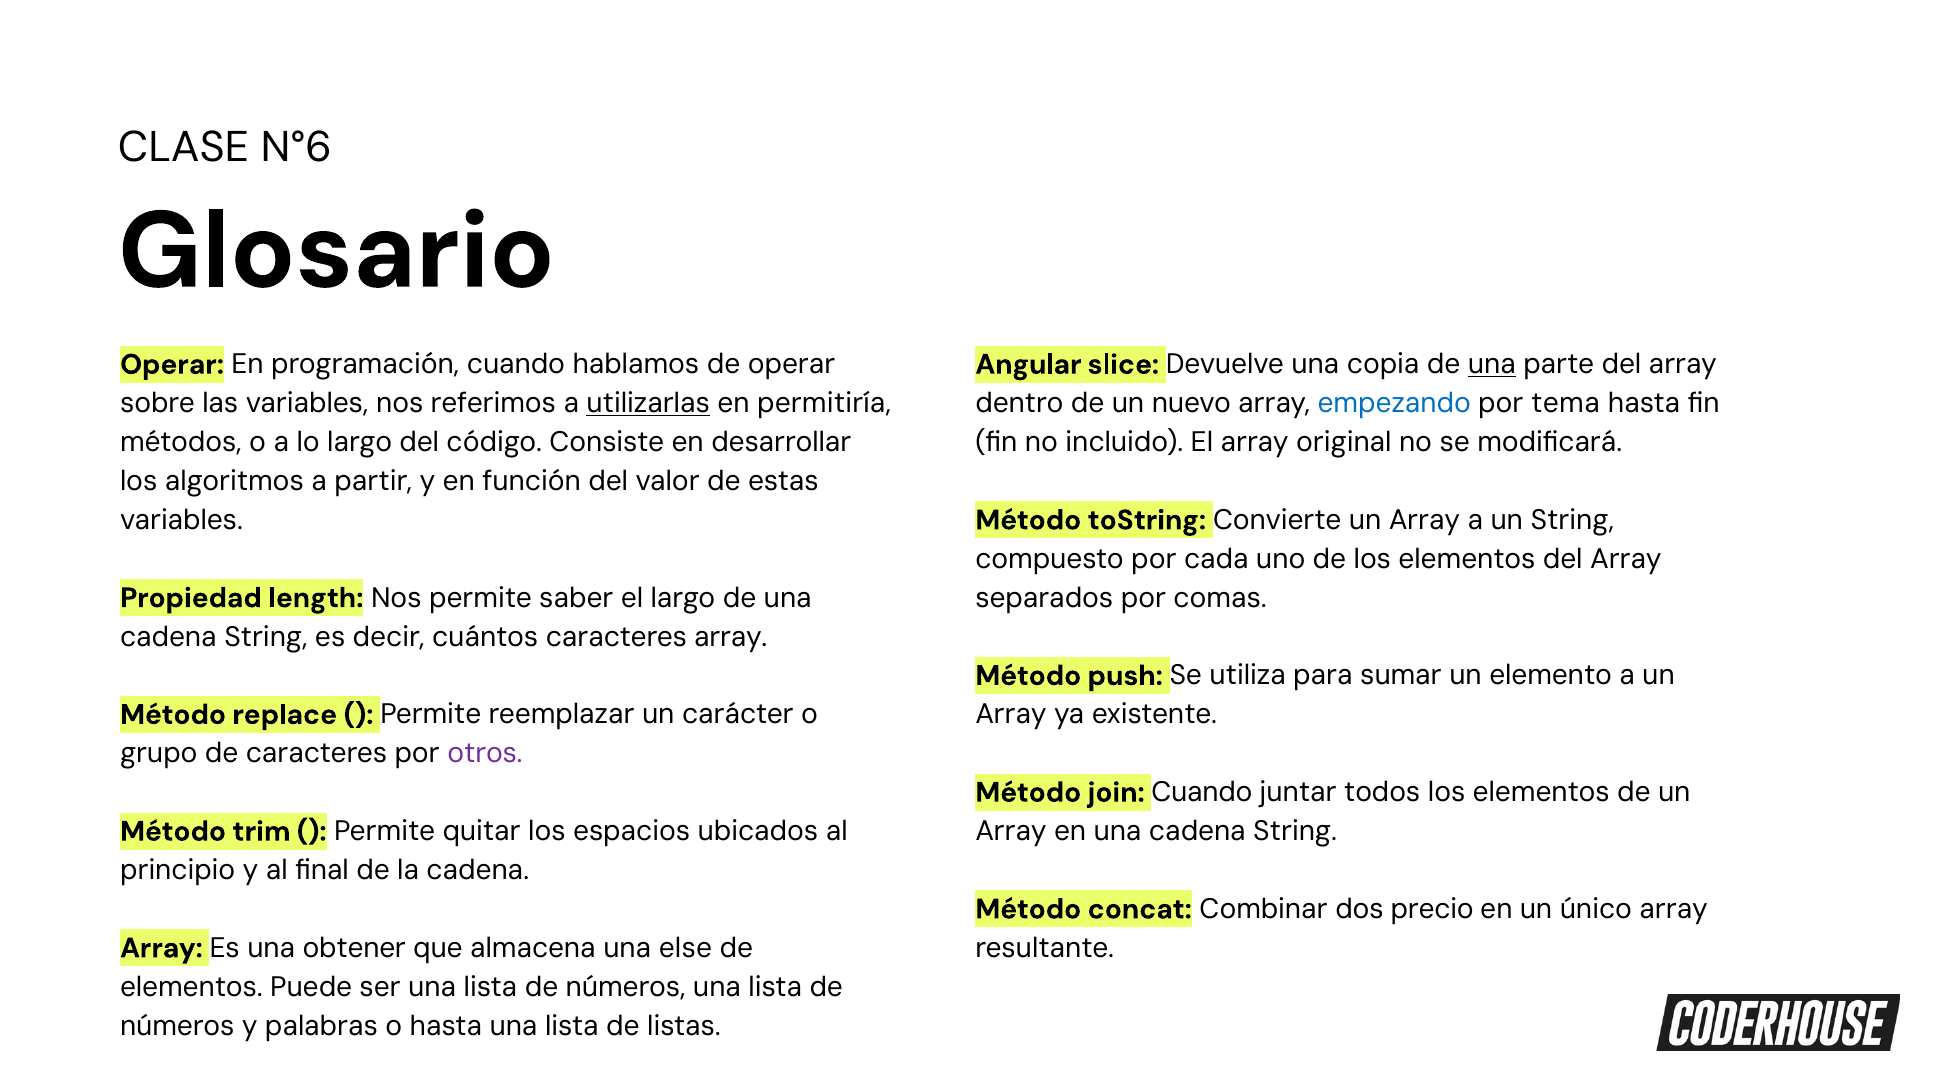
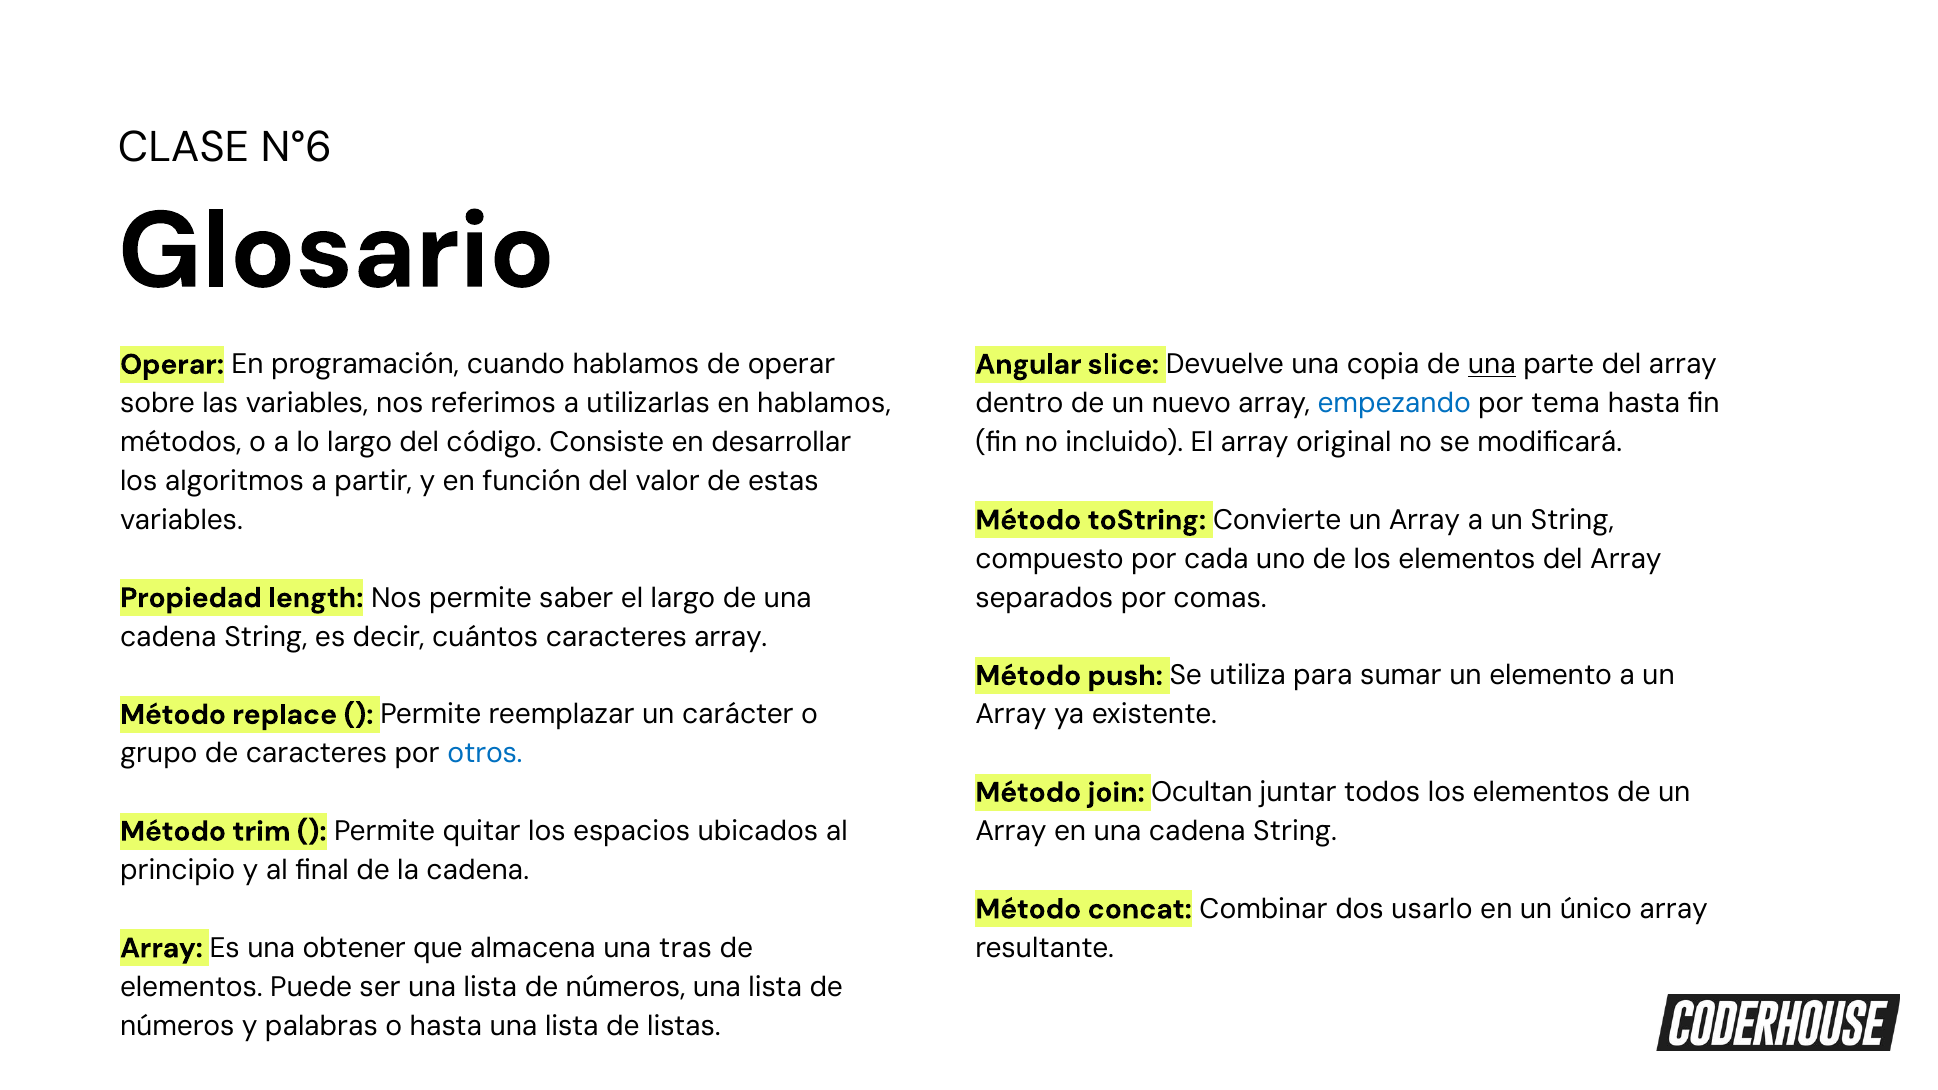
utilizarlas underline: present -> none
en permitiría: permitiría -> hablamos
otros colour: purple -> blue
join Cuando: Cuando -> Ocultan
precio: precio -> usarlo
else: else -> tras
